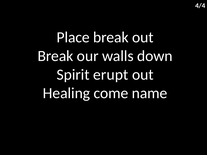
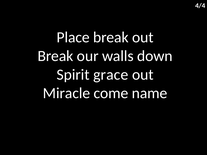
erupt: erupt -> grace
Healing: Healing -> Miracle
